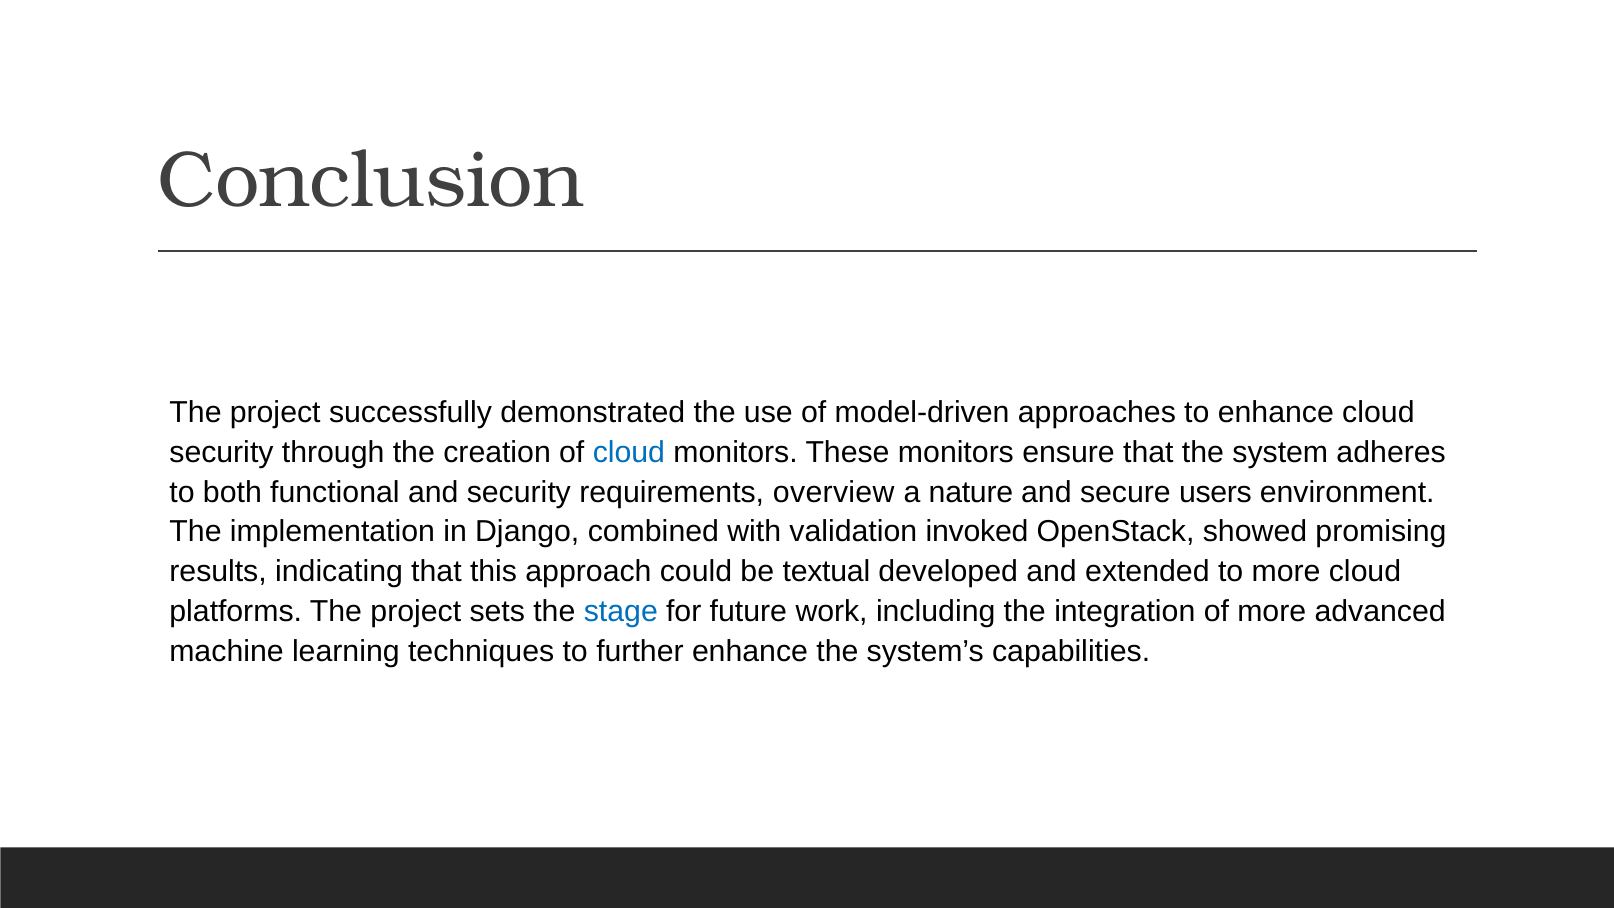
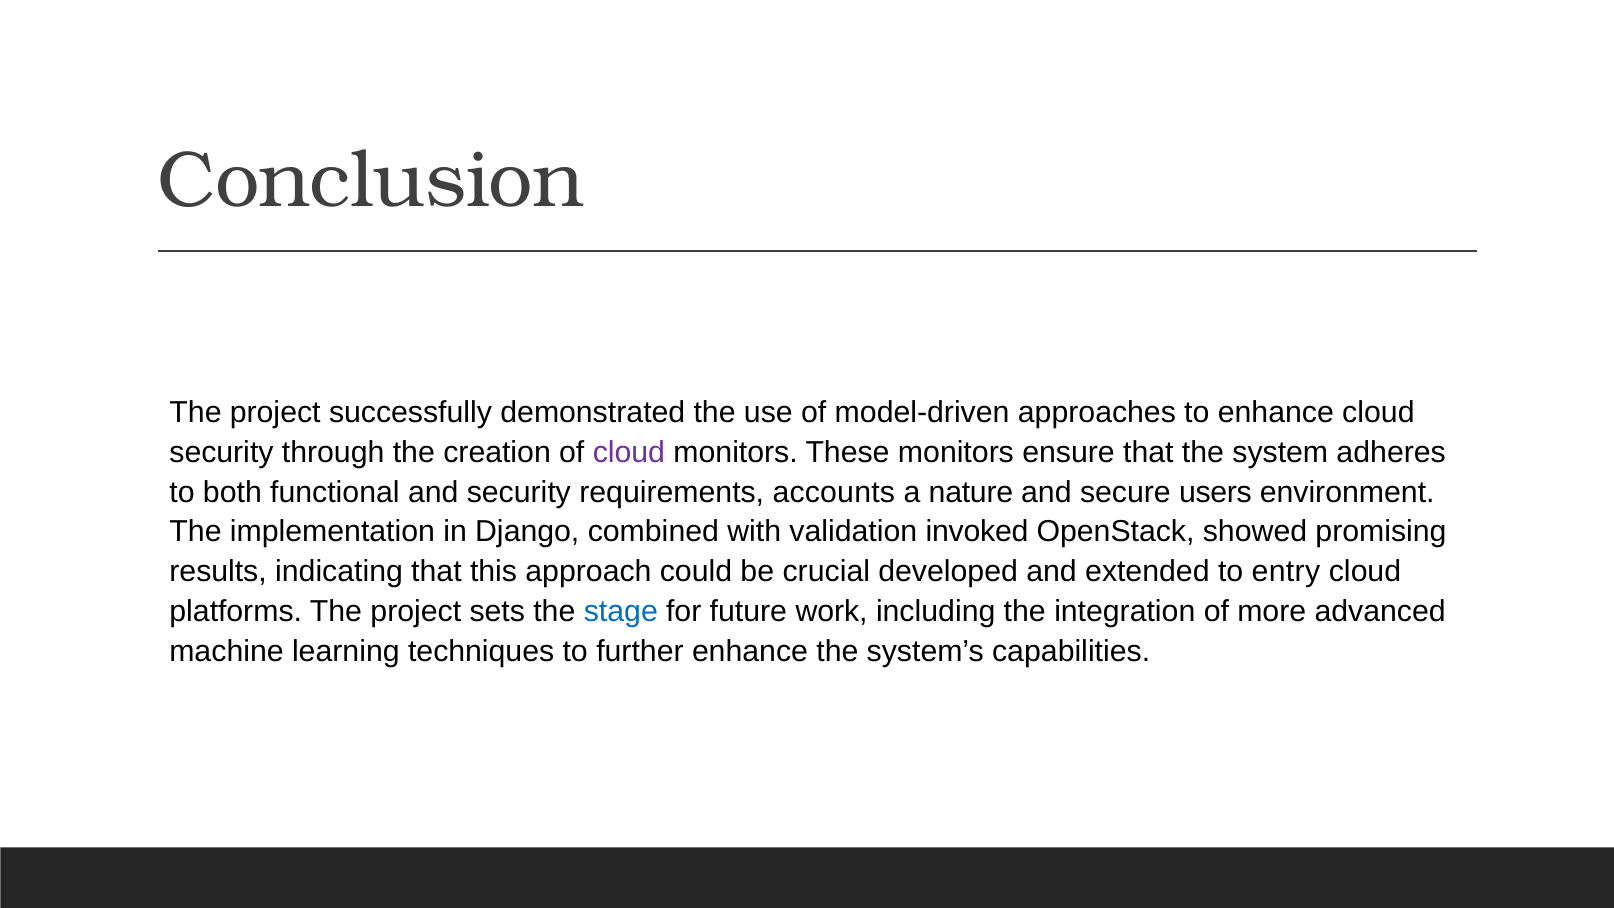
cloud at (629, 452) colour: blue -> purple
overview: overview -> accounts
textual: textual -> crucial
to more: more -> entry
